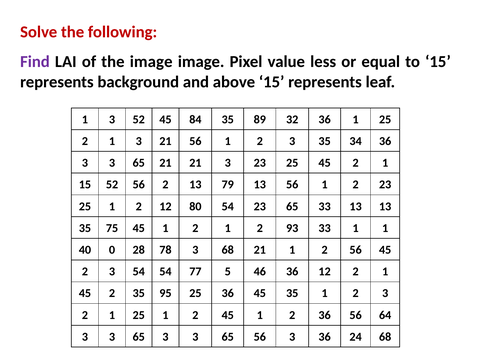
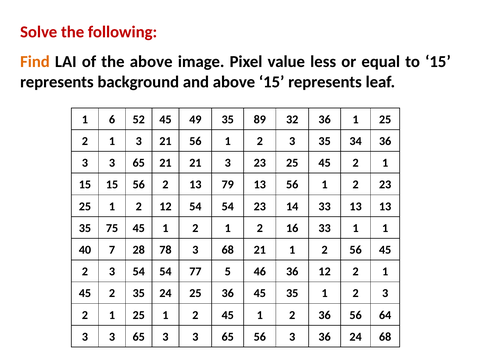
Find colour: purple -> orange
the image: image -> above
3 at (112, 120): 3 -> 6
84: 84 -> 49
15 52: 52 -> 15
12 80: 80 -> 54
23 65: 65 -> 14
93: 93 -> 16
0: 0 -> 7
35 95: 95 -> 24
